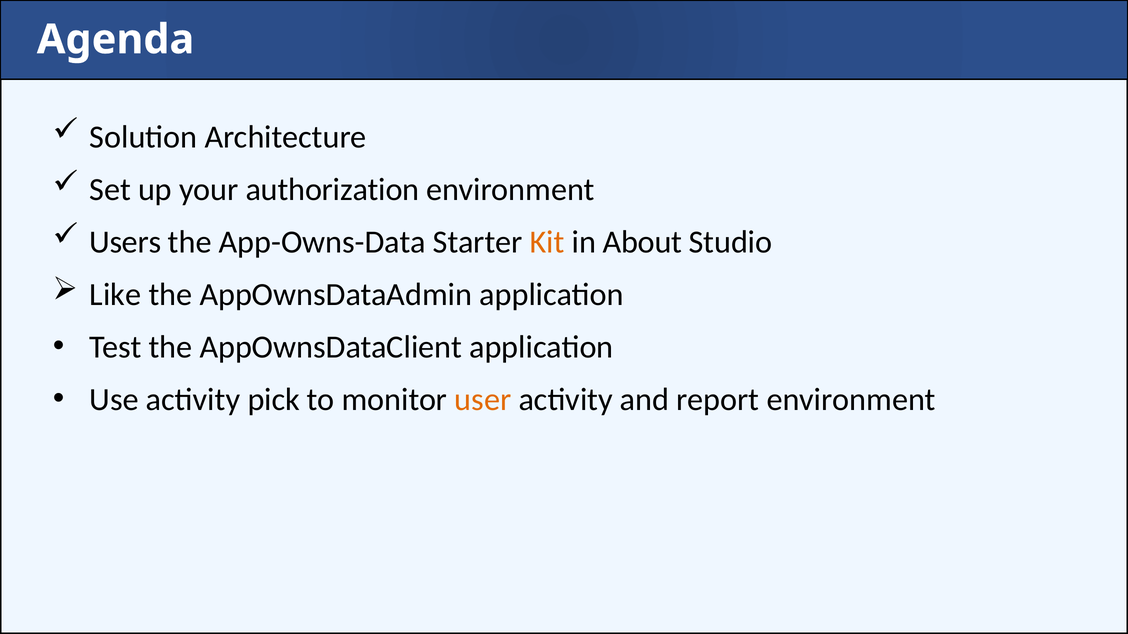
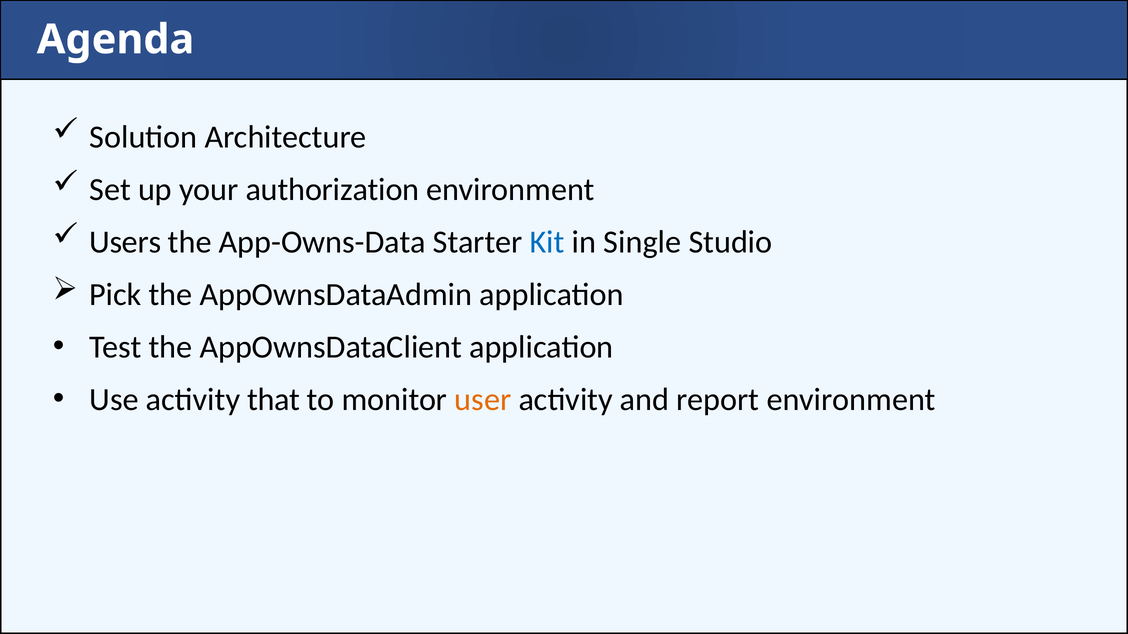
Kit colour: orange -> blue
About: About -> Single
Like: Like -> Pick
pick: pick -> that
